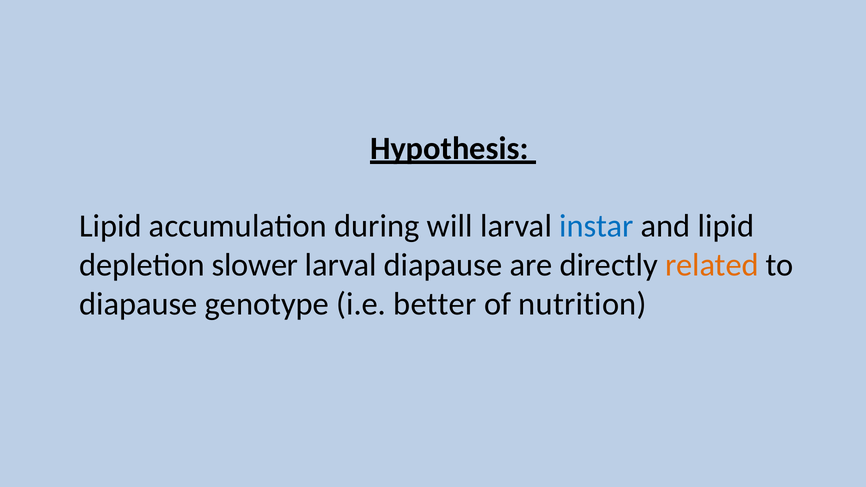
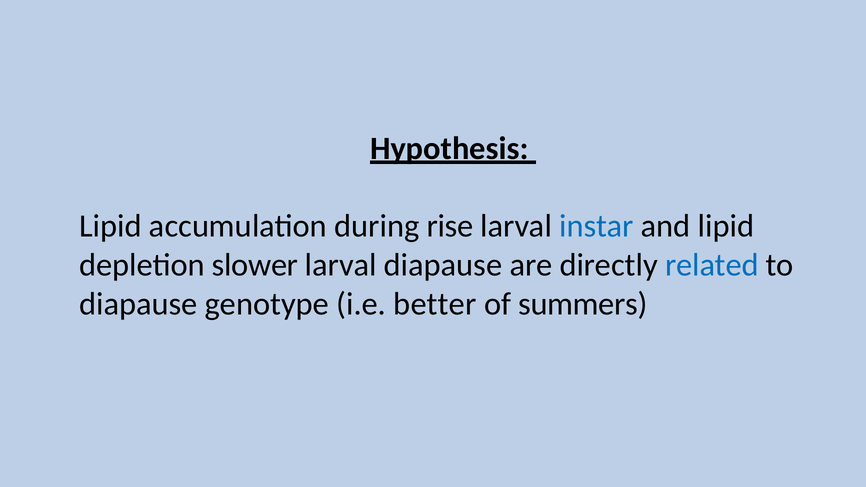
will: will -> rise
related colour: orange -> blue
nutrition: nutrition -> summers
